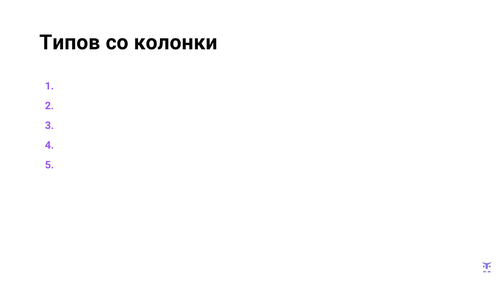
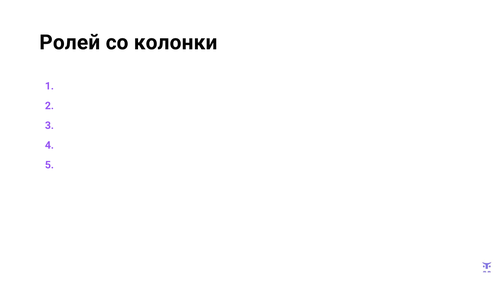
Типов: Типов -> Ролей
